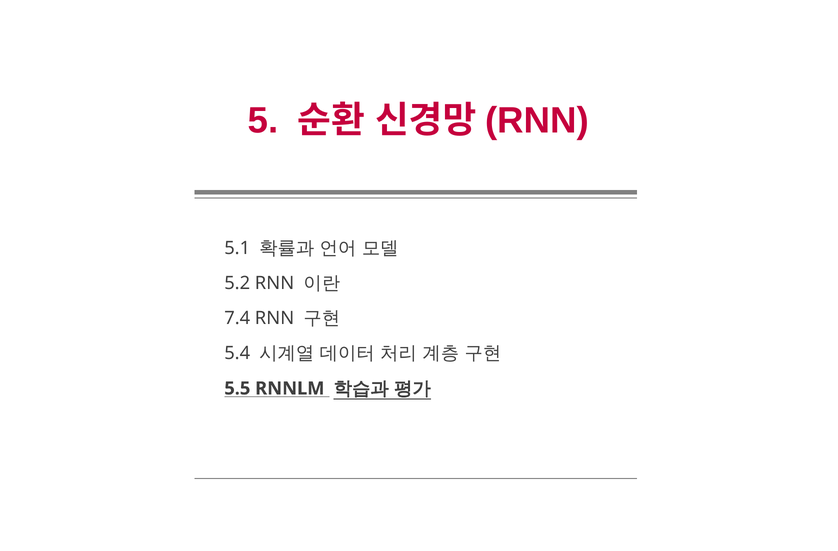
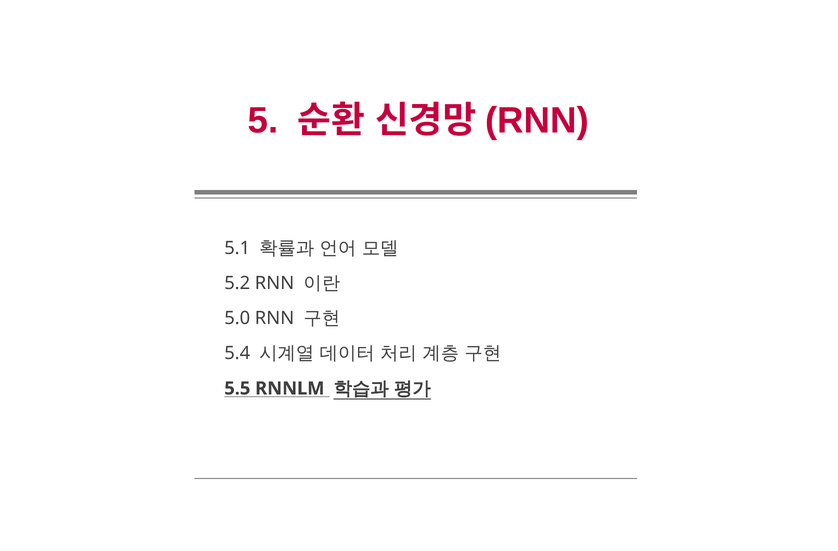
7.4: 7.4 -> 5.0
